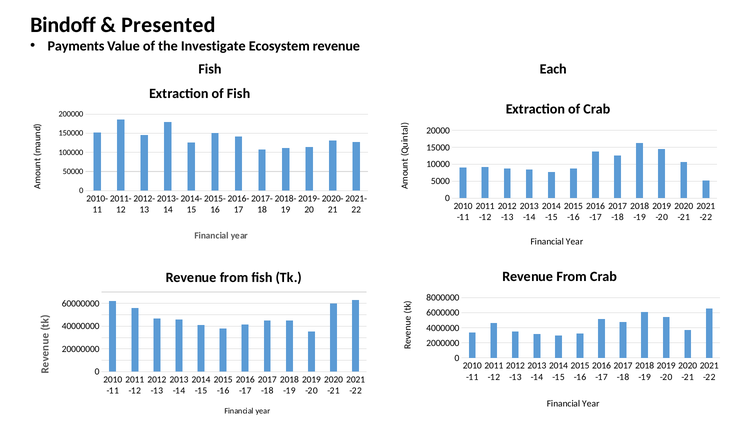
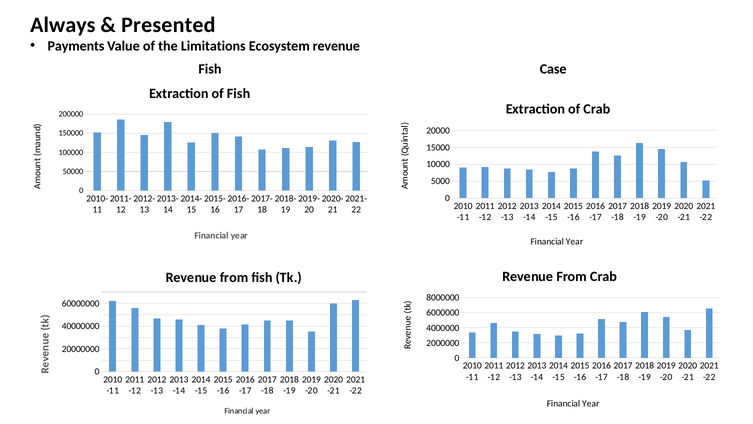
Bindoff: Bindoff -> Always
Investigate: Investigate -> Limitations
Each: Each -> Case
